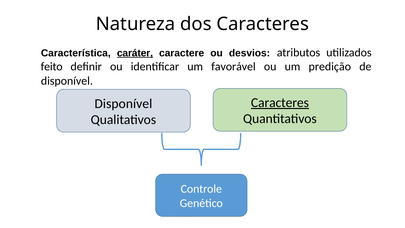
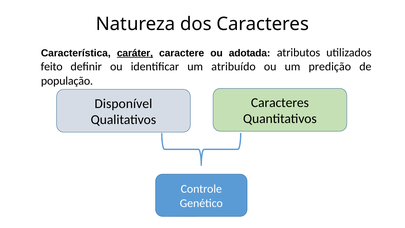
desvios: desvios -> adotada
favorável: favorável -> atribuído
disponível at (67, 81): disponível -> população
Caracteres at (280, 103) underline: present -> none
